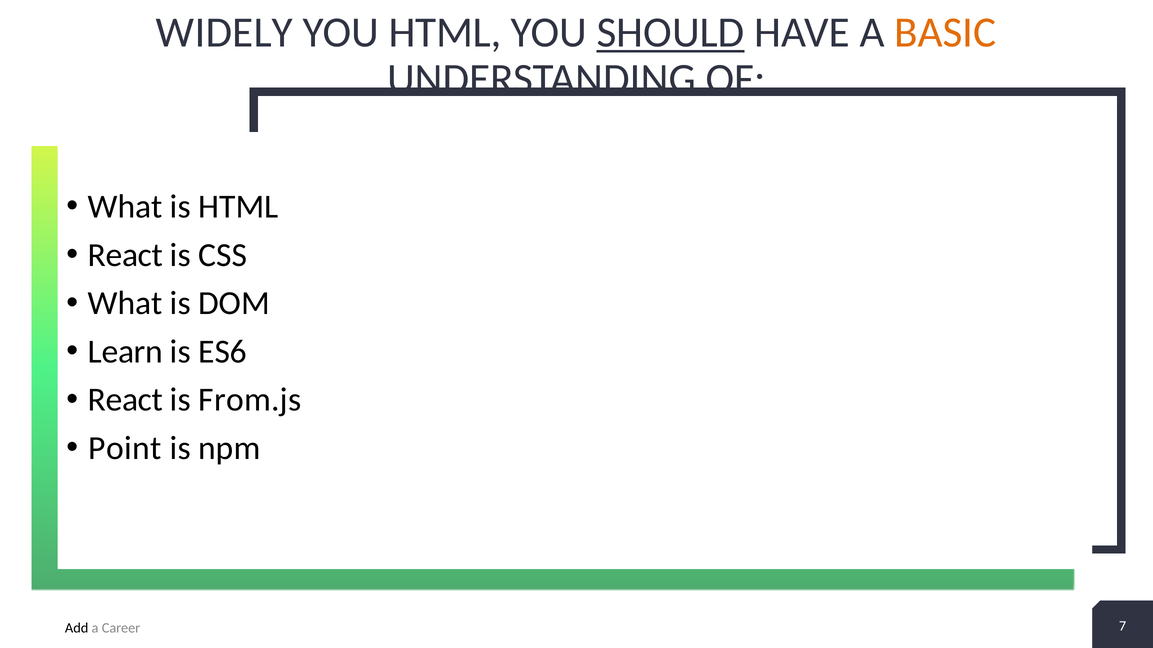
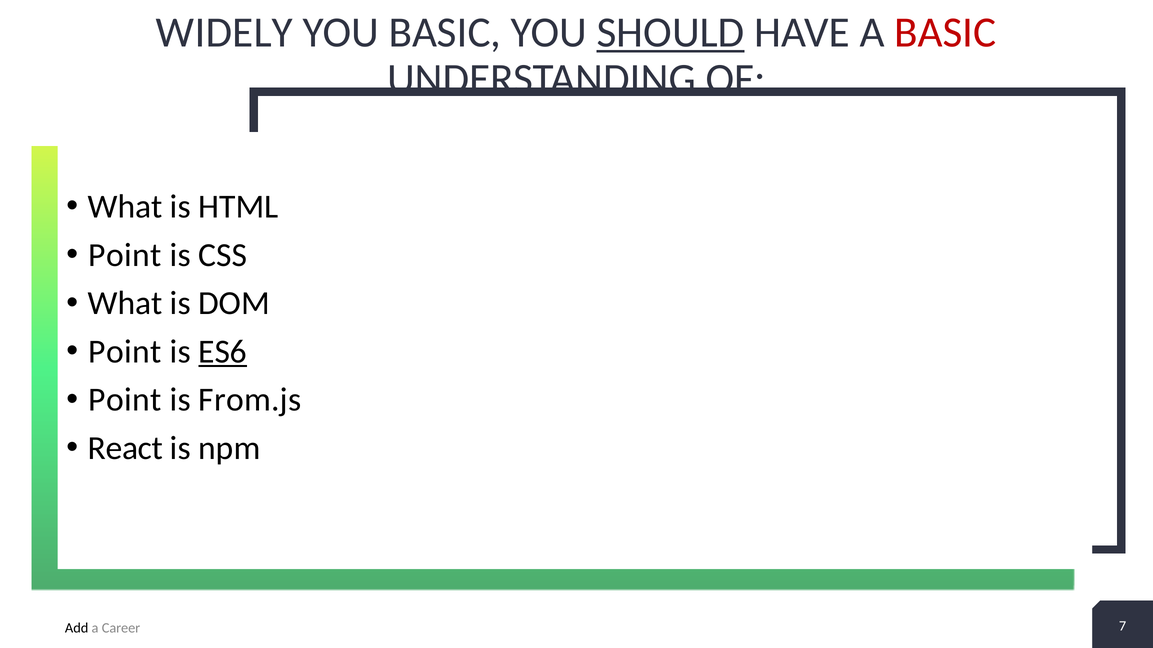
YOU HTML: HTML -> BASIC
BASIC at (945, 33) colour: orange -> red
React at (125, 255): React -> Point
Learn at (125, 352): Learn -> Point
ES6 underline: none -> present
React at (125, 400): React -> Point
Point: Point -> React
